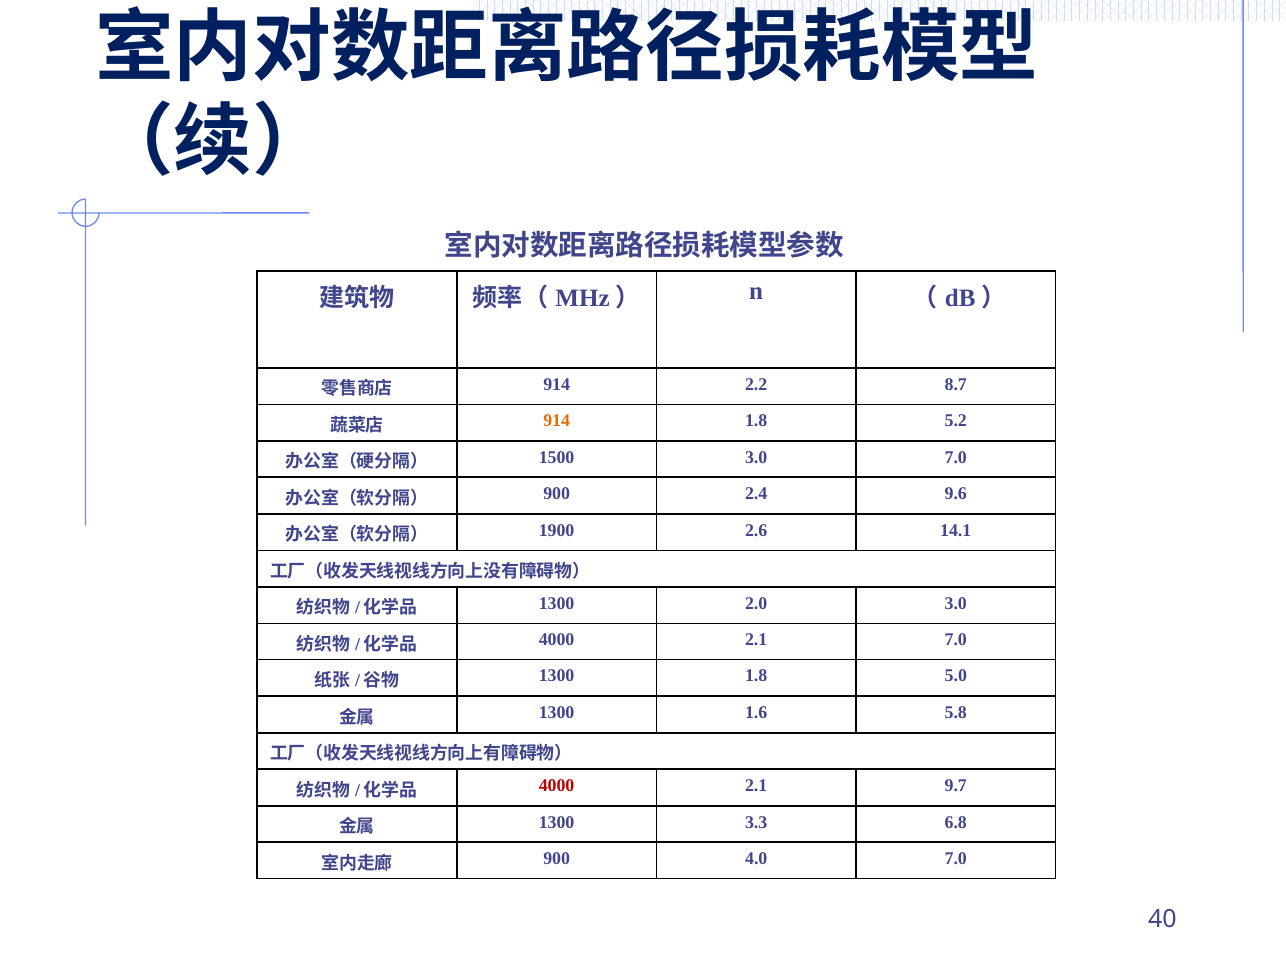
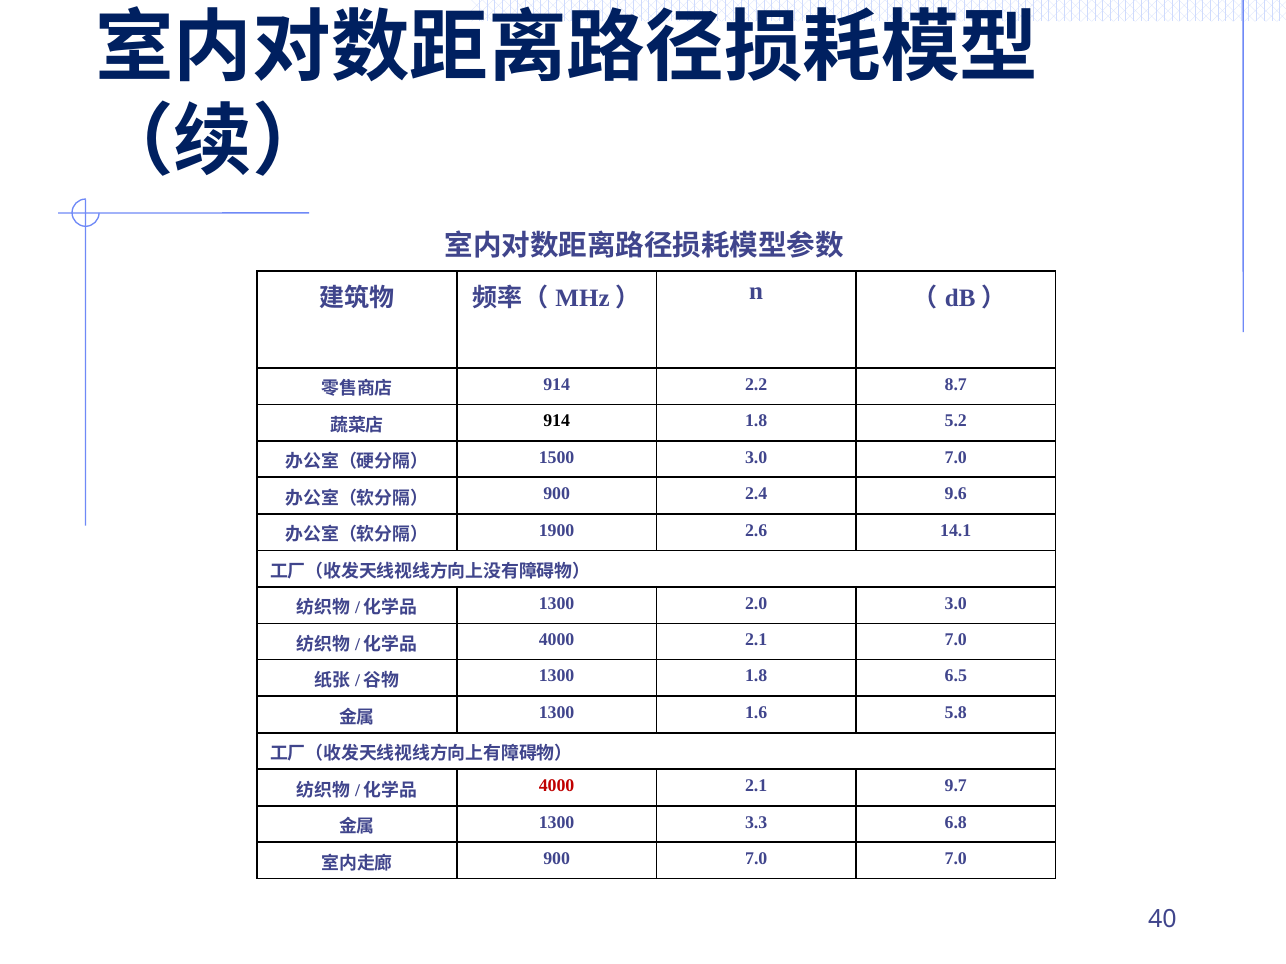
914 at (557, 421) colour: orange -> black
5.0: 5.0 -> 6.5
900 4.0: 4.0 -> 7.0
